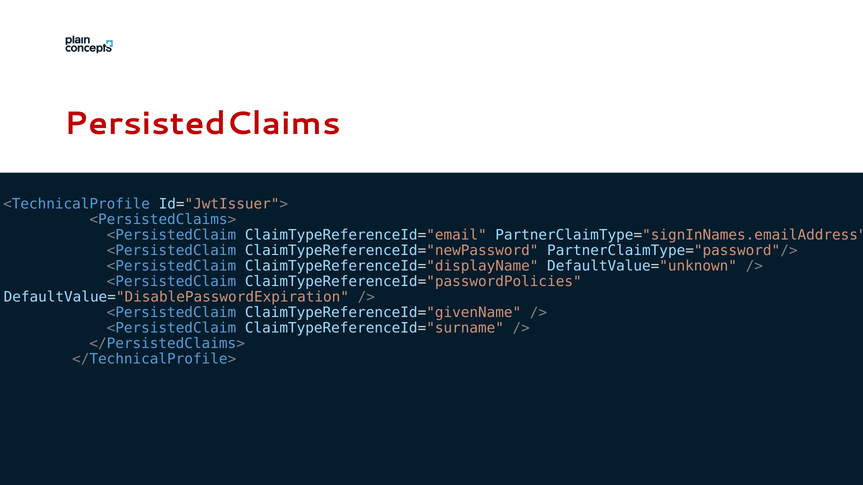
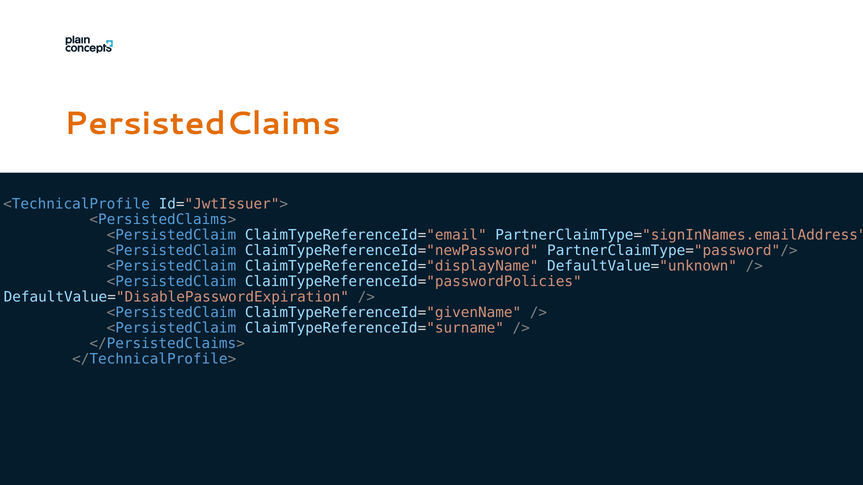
PersistedClaims colour: red -> orange
